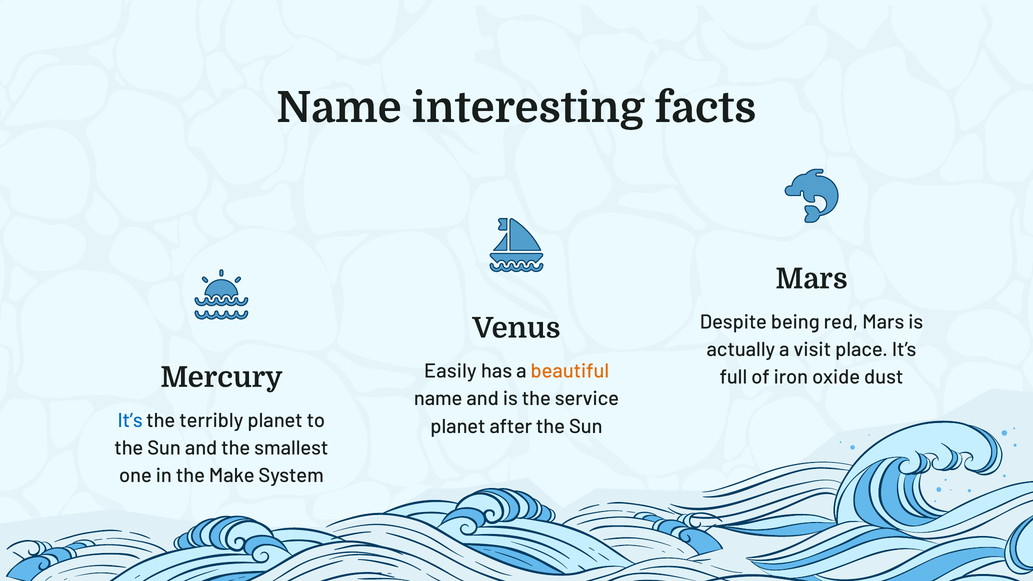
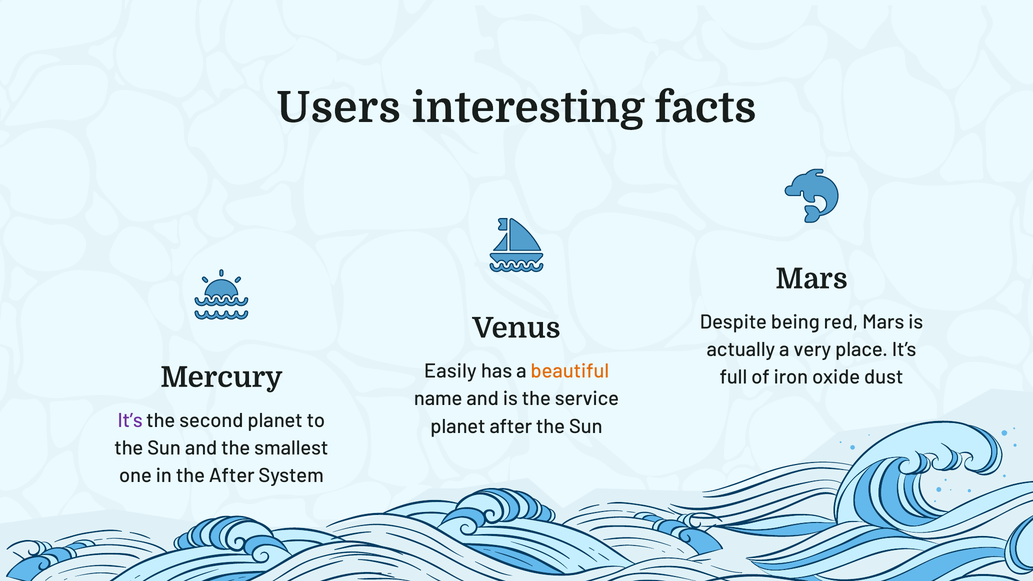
Name at (339, 108): Name -> Users
visit: visit -> very
It’s at (130, 421) colour: blue -> purple
terribly: terribly -> second
the Make: Make -> After
